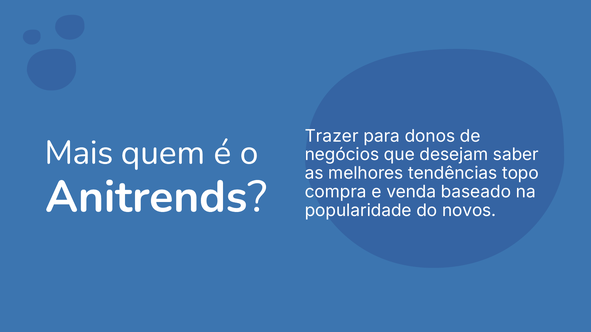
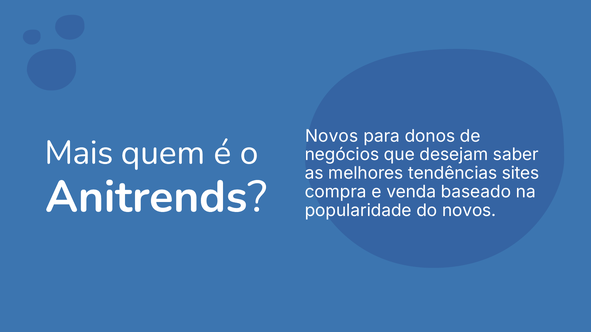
Trazer at (332, 136): Trazer -> Novos
topo: topo -> sites
